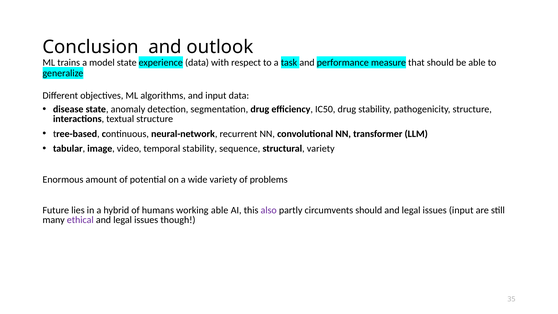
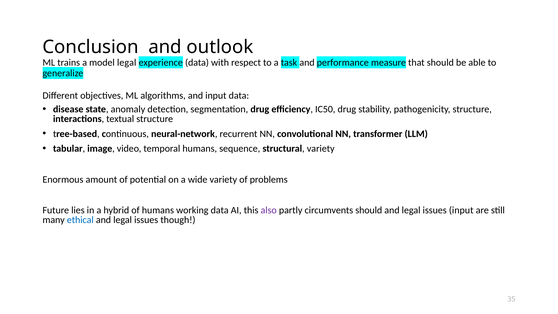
model state: state -> legal
temporal stability: stability -> humans
working able: able -> data
ethical colour: purple -> blue
